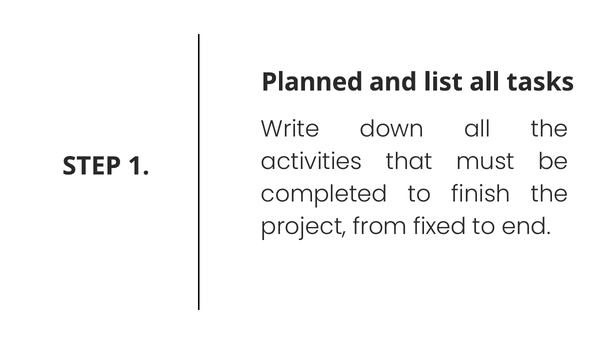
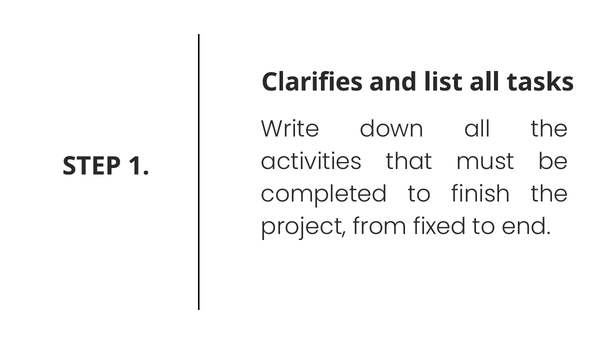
Planned: Planned -> Clarifies
